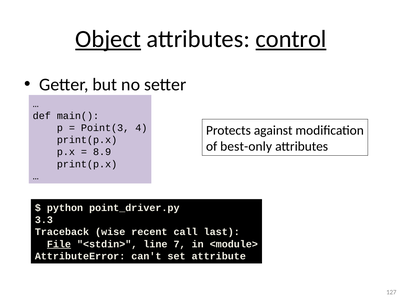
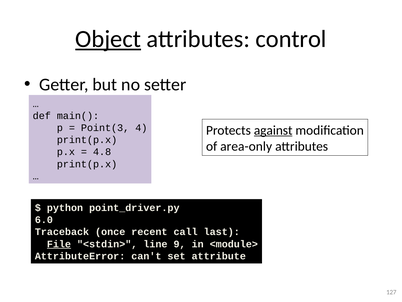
control underline: present -> none
against underline: none -> present
best-only: best-only -> area-only
8.9: 8.9 -> 4.8
3.3: 3.3 -> 6.0
wise: wise -> once
7: 7 -> 9
